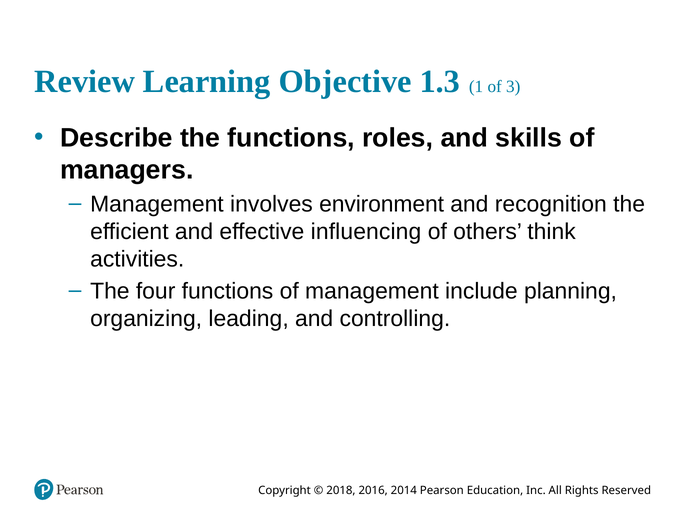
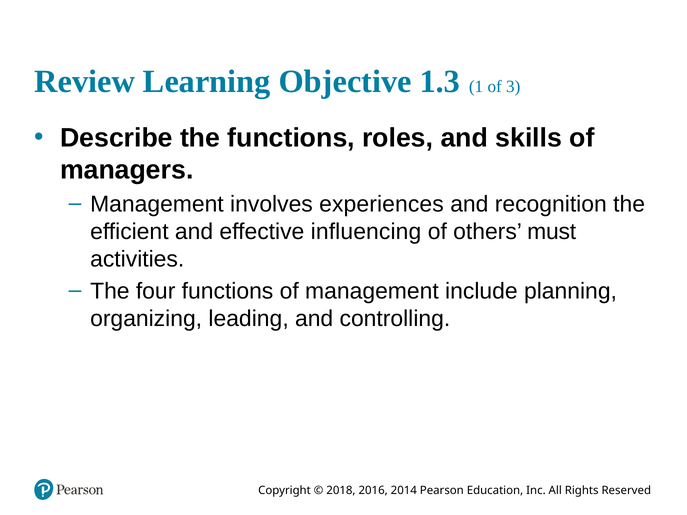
environment: environment -> experiences
think: think -> must
